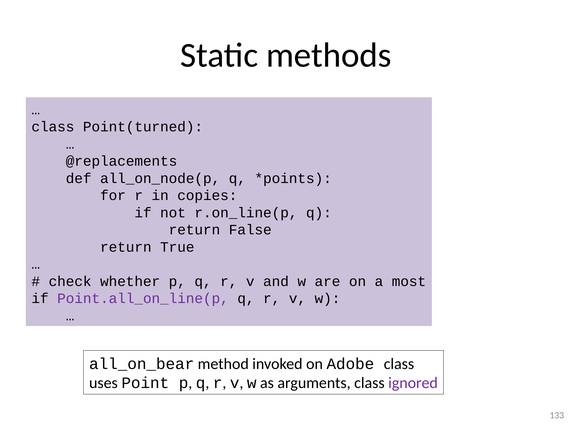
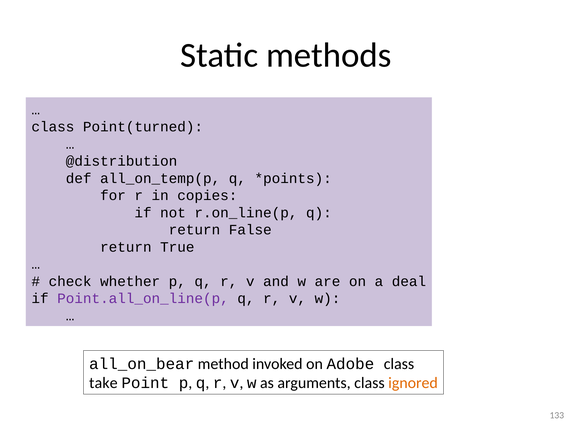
@replacements: @replacements -> @distribution
all_on_node(p: all_on_node(p -> all_on_temp(p
most: most -> deal
uses: uses -> take
ignored colour: purple -> orange
